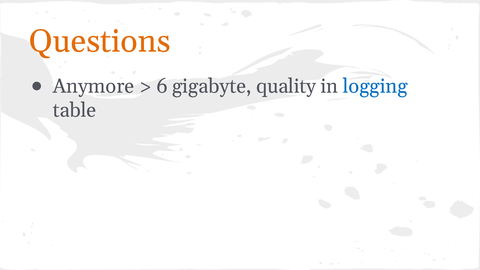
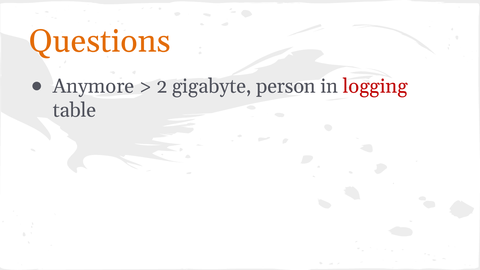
6: 6 -> 2
quality: quality -> person
logging colour: blue -> red
